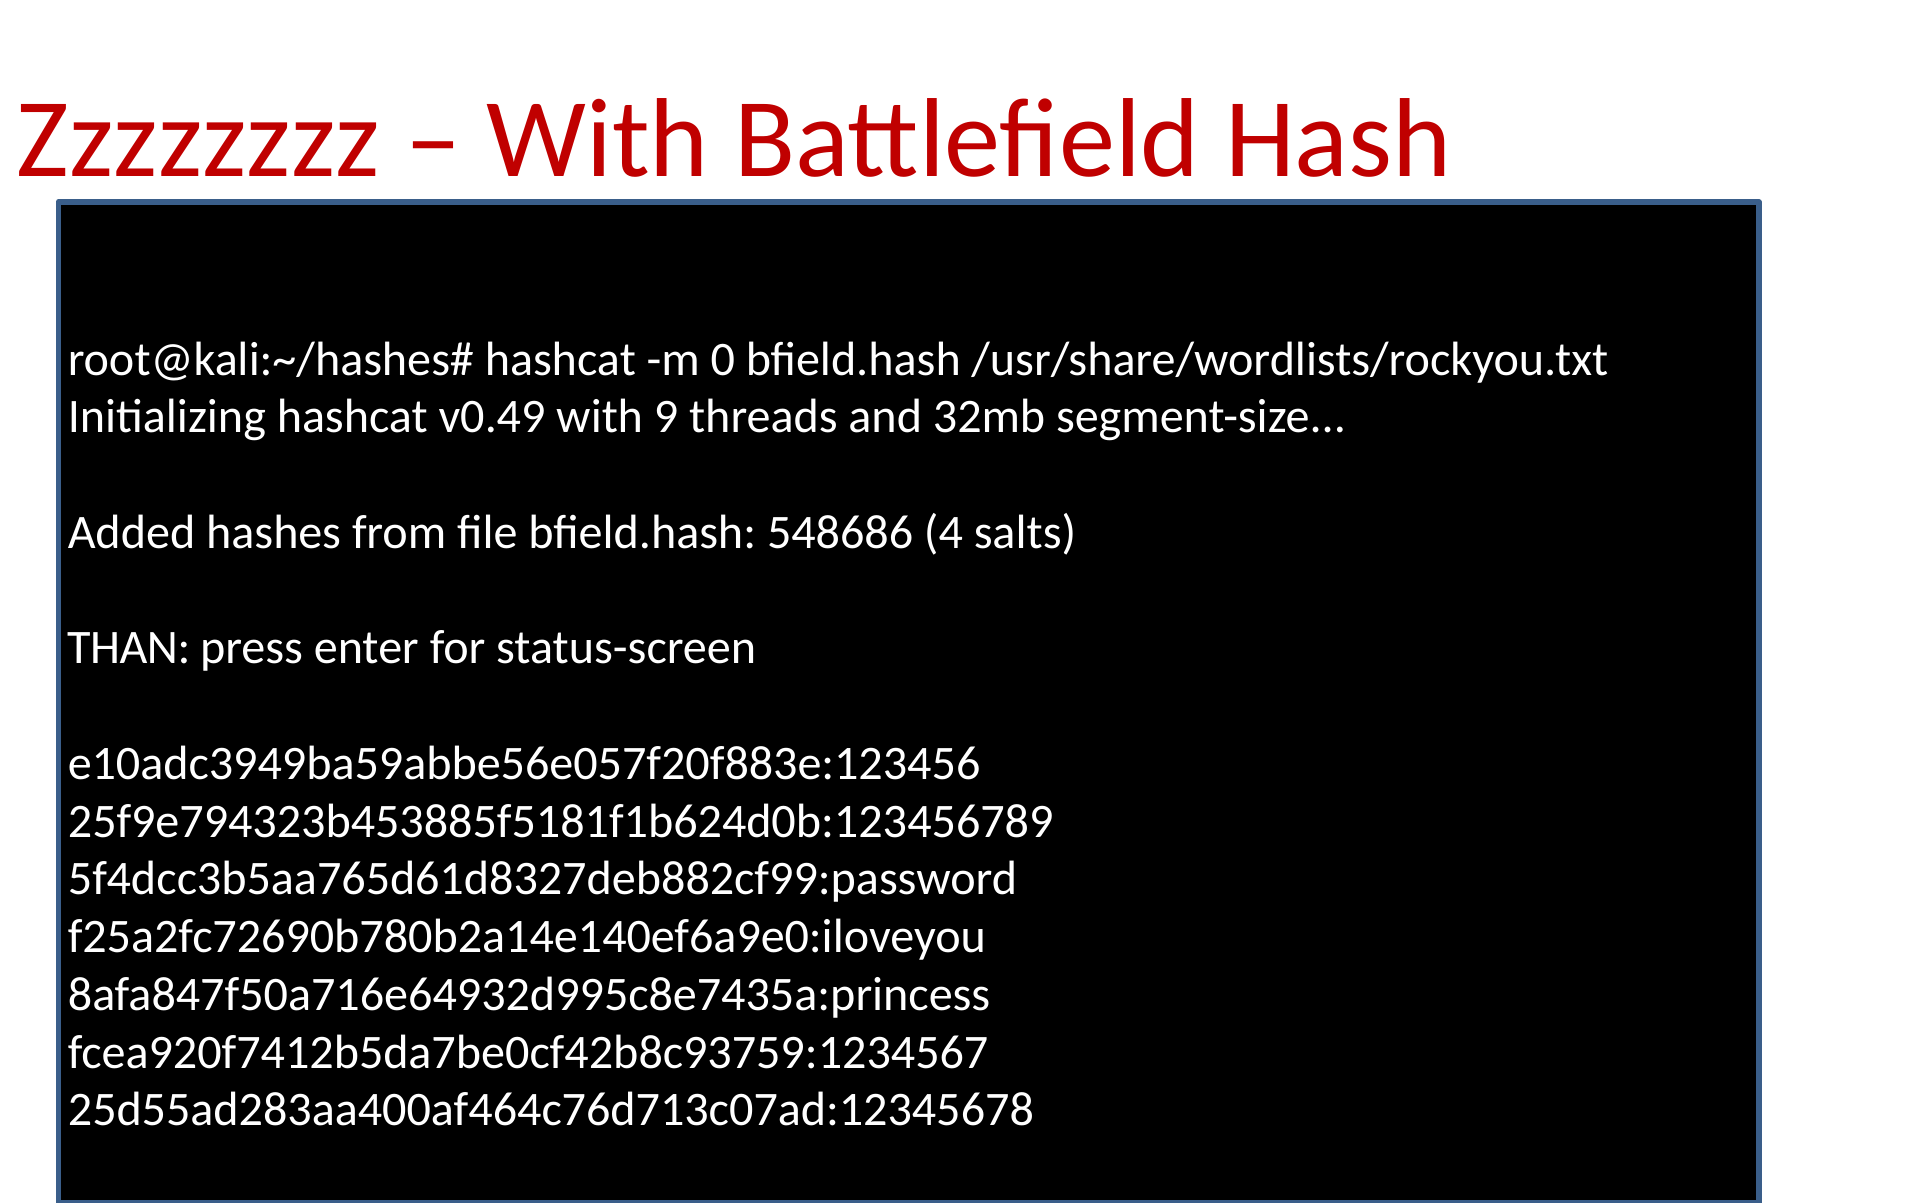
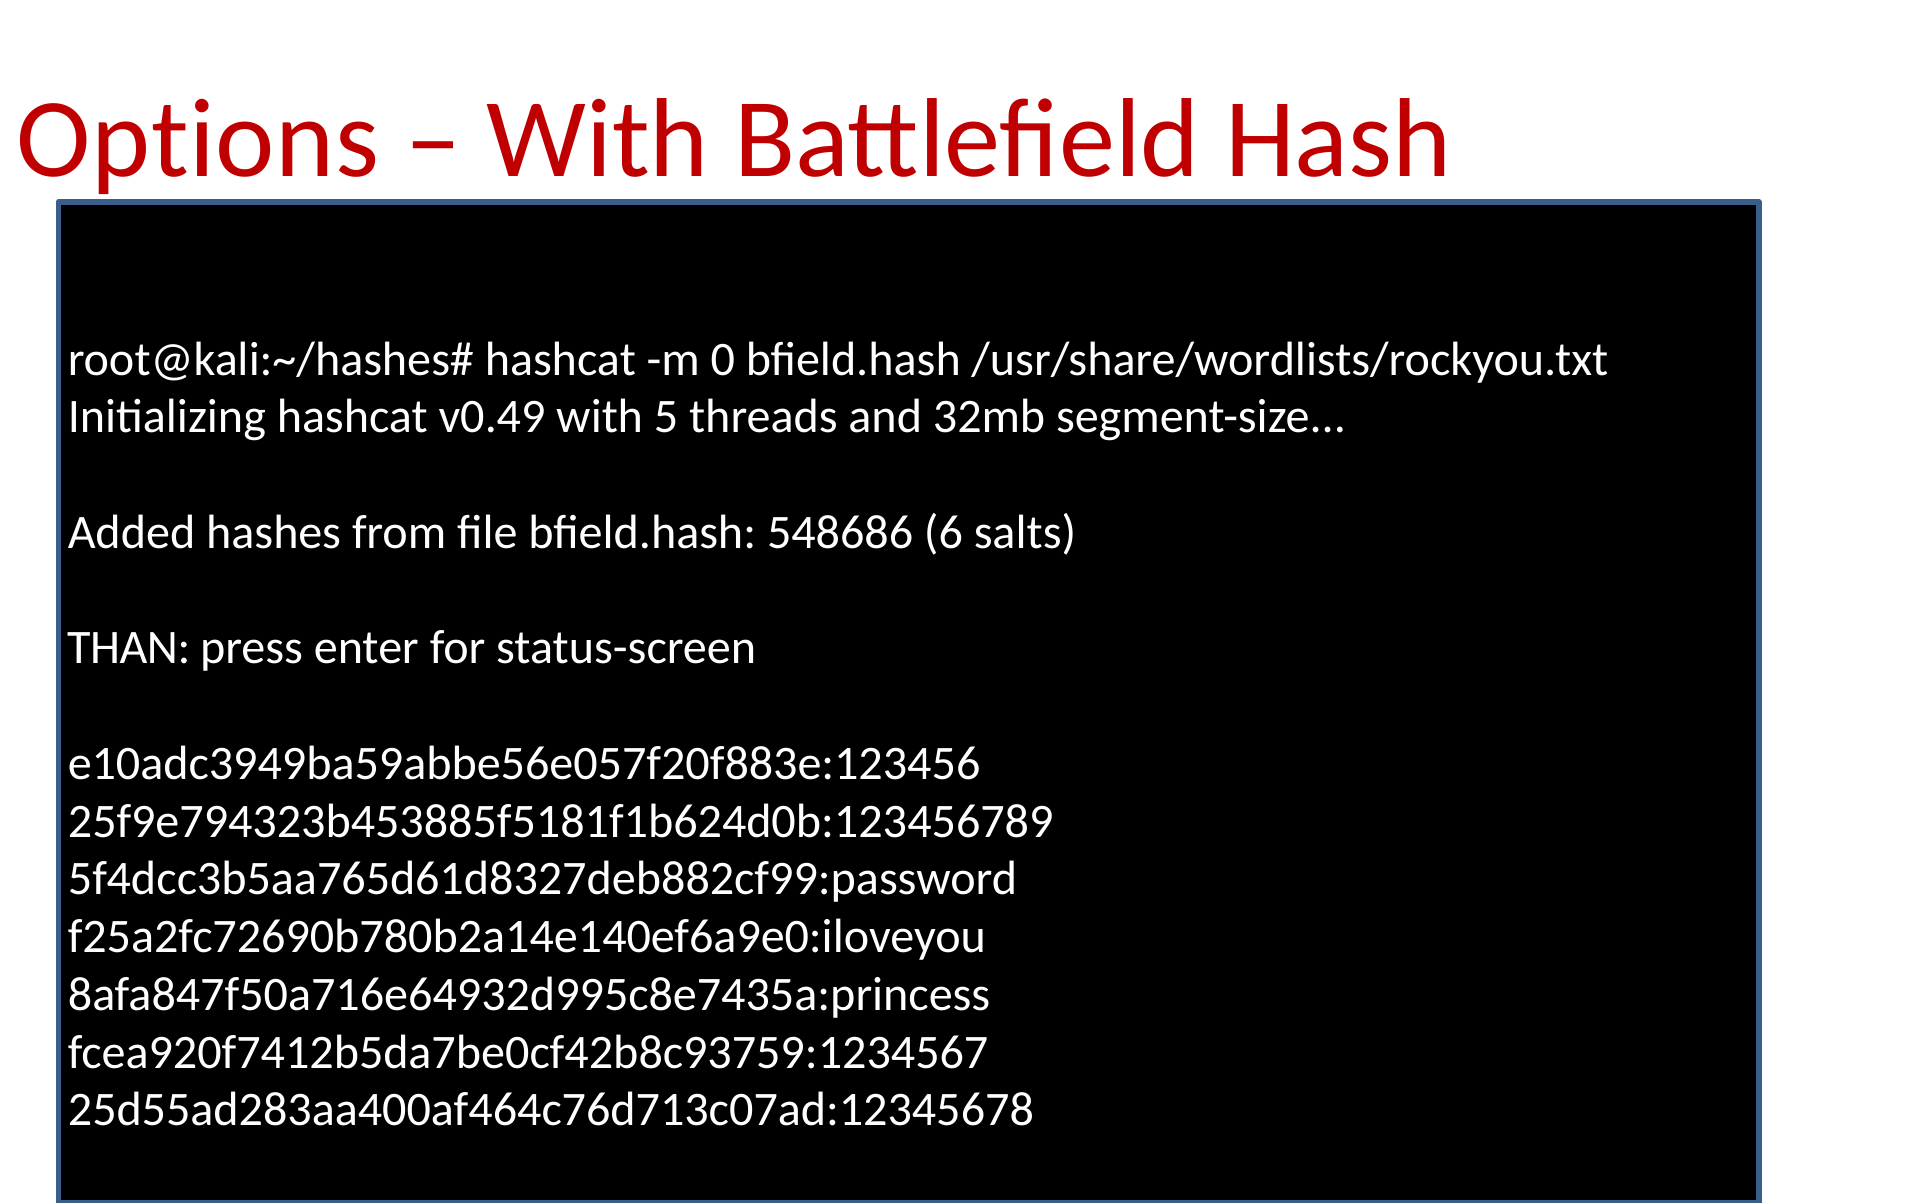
Zzzzzzzz: Zzzzzzzz -> Options
9: 9 -> 5
4: 4 -> 6
